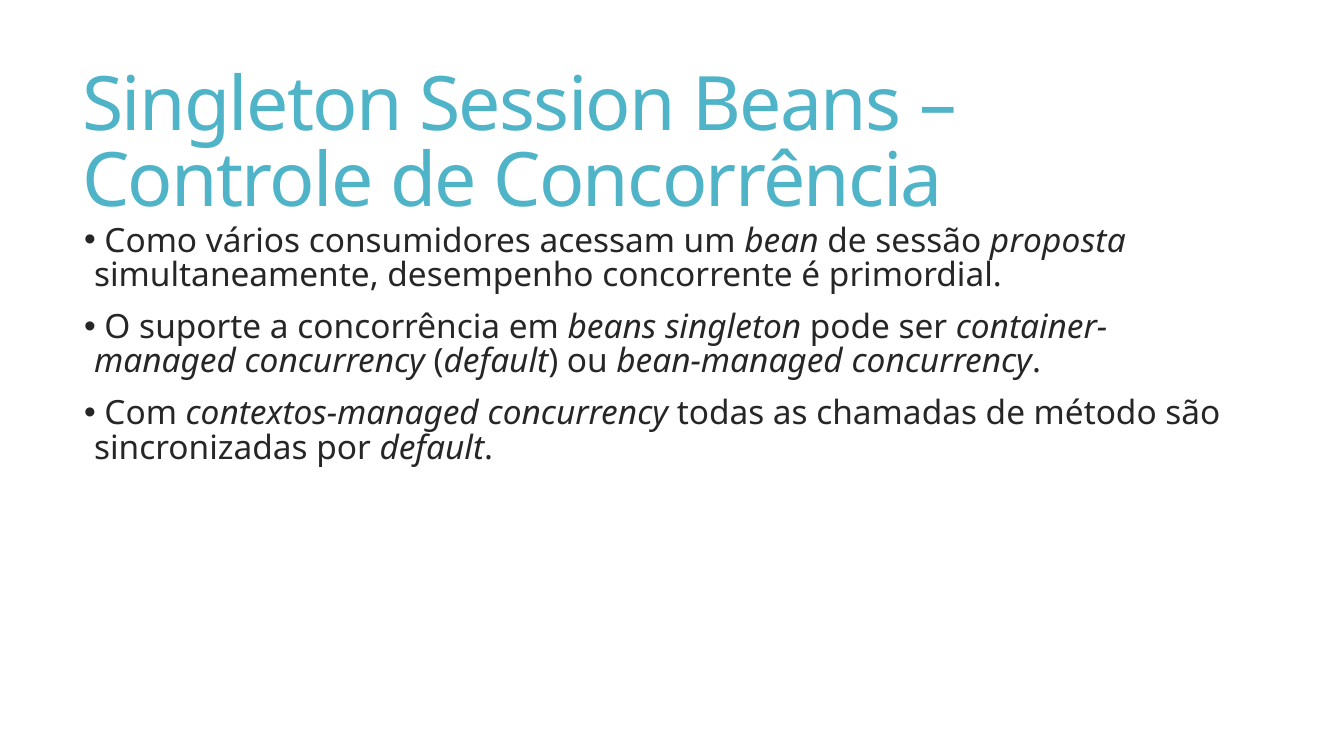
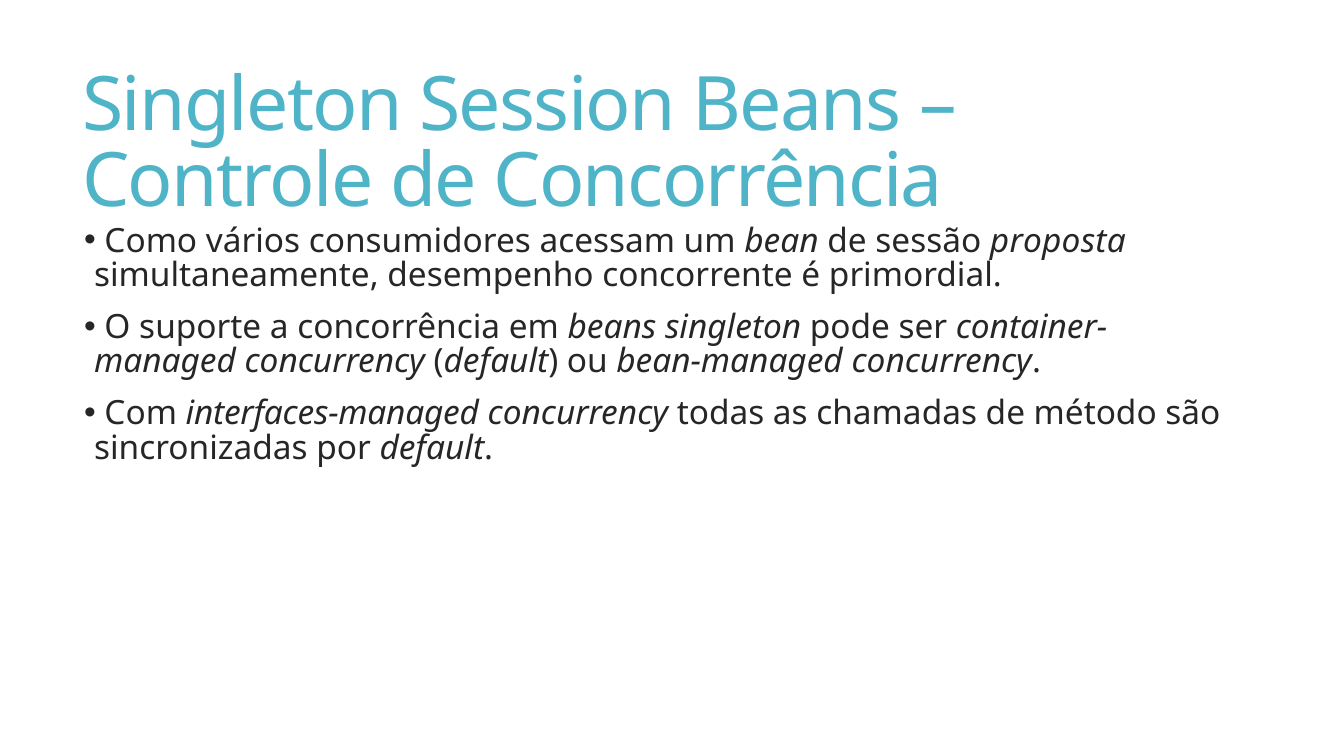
contextos-managed: contextos-managed -> interfaces-managed
